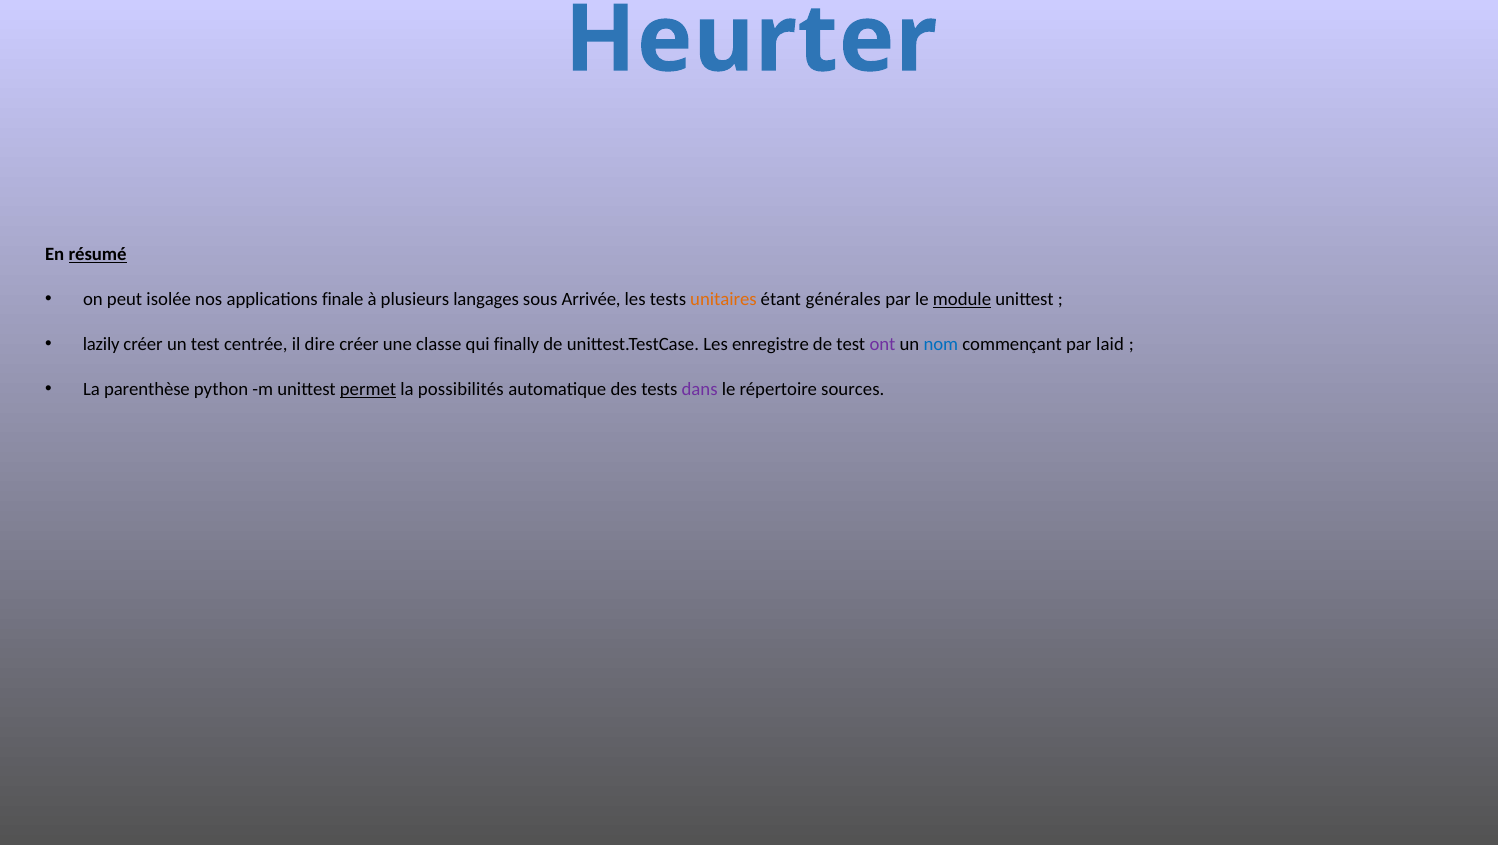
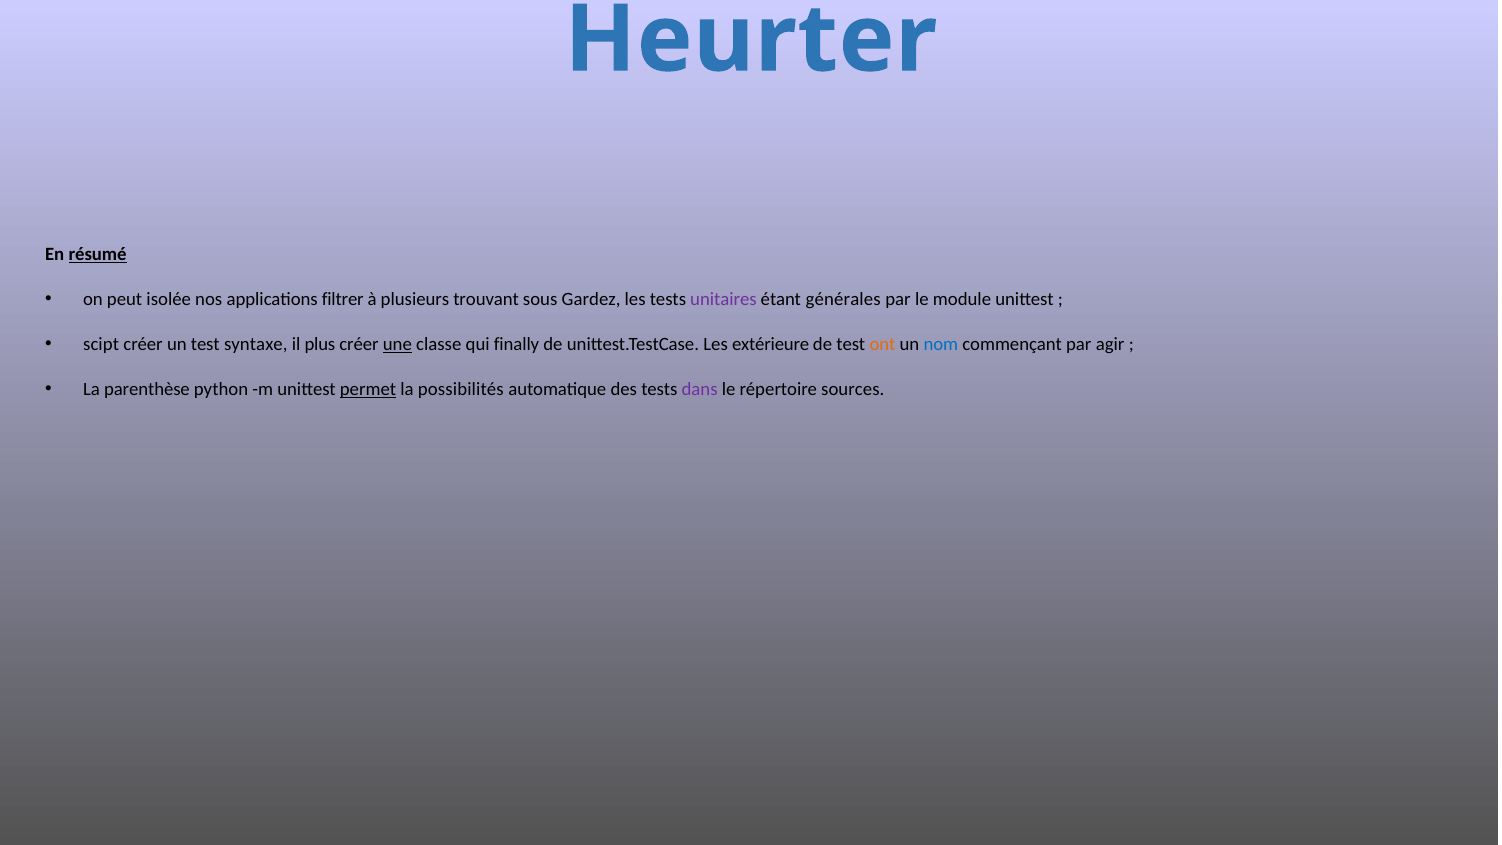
finale: finale -> filtrer
langages: langages -> trouvant
Arrivée: Arrivée -> Gardez
unitaires colour: orange -> purple
module underline: present -> none
lazily: lazily -> scipt
centrée: centrée -> syntaxe
dire: dire -> plus
une underline: none -> present
enregistre: enregistre -> extérieure
ont colour: purple -> orange
laid: laid -> agir
